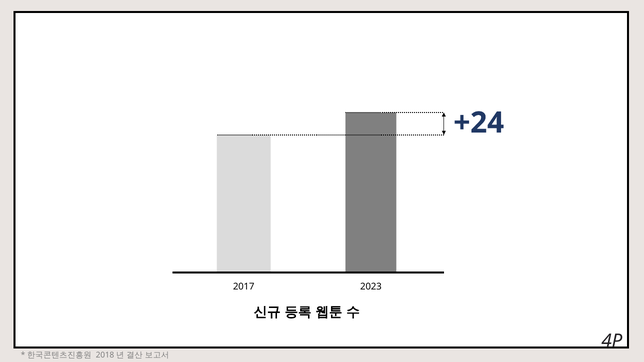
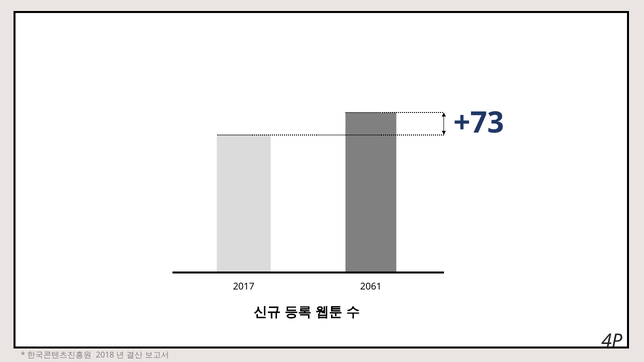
+24: +24 -> +73
2023: 2023 -> 2061
